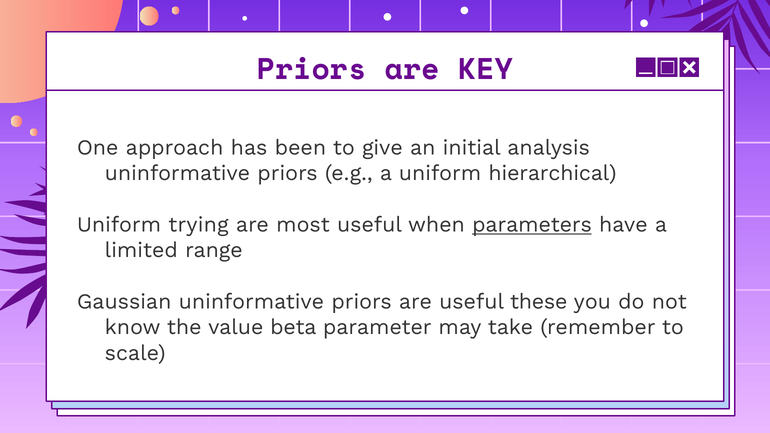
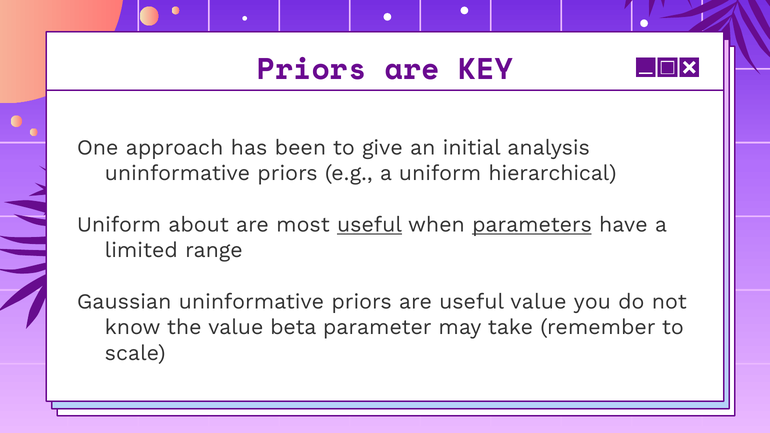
trying: trying -> about
useful at (370, 225) underline: none -> present
useful these: these -> value
